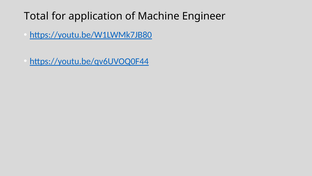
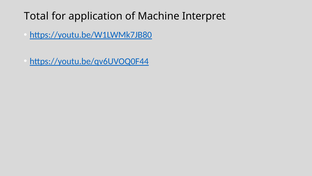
Engineer: Engineer -> Interpret
